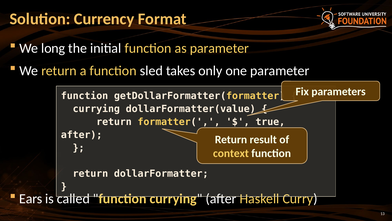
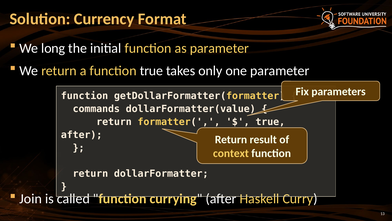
function sled: sled -> true
currying at (96, 109): currying -> commands
Ears: Ears -> Join
